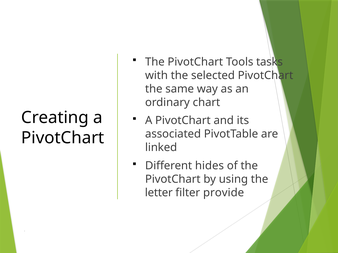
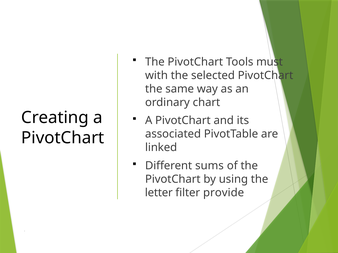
tasks: tasks -> must
hides: hides -> sums
